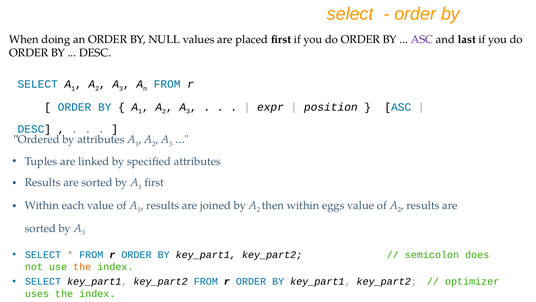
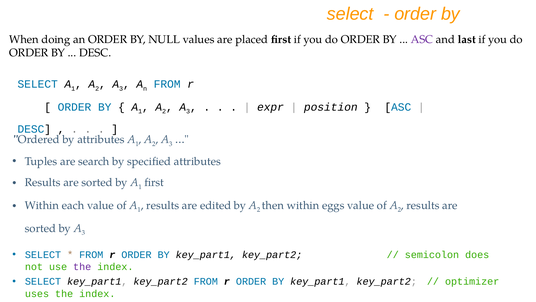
linked: linked -> search
joined: joined -> edited
the at (82, 266) colour: orange -> purple
